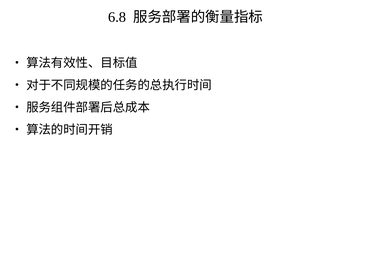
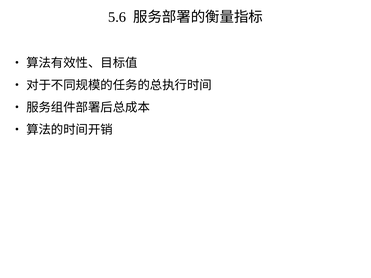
6.8: 6.8 -> 5.6
